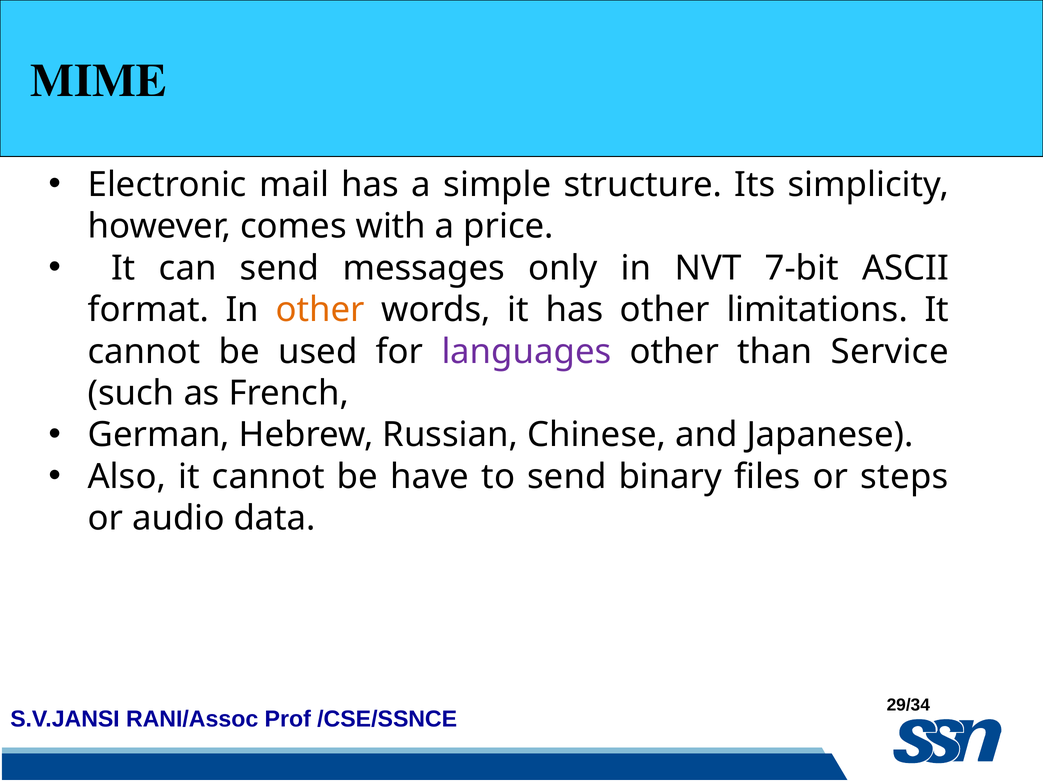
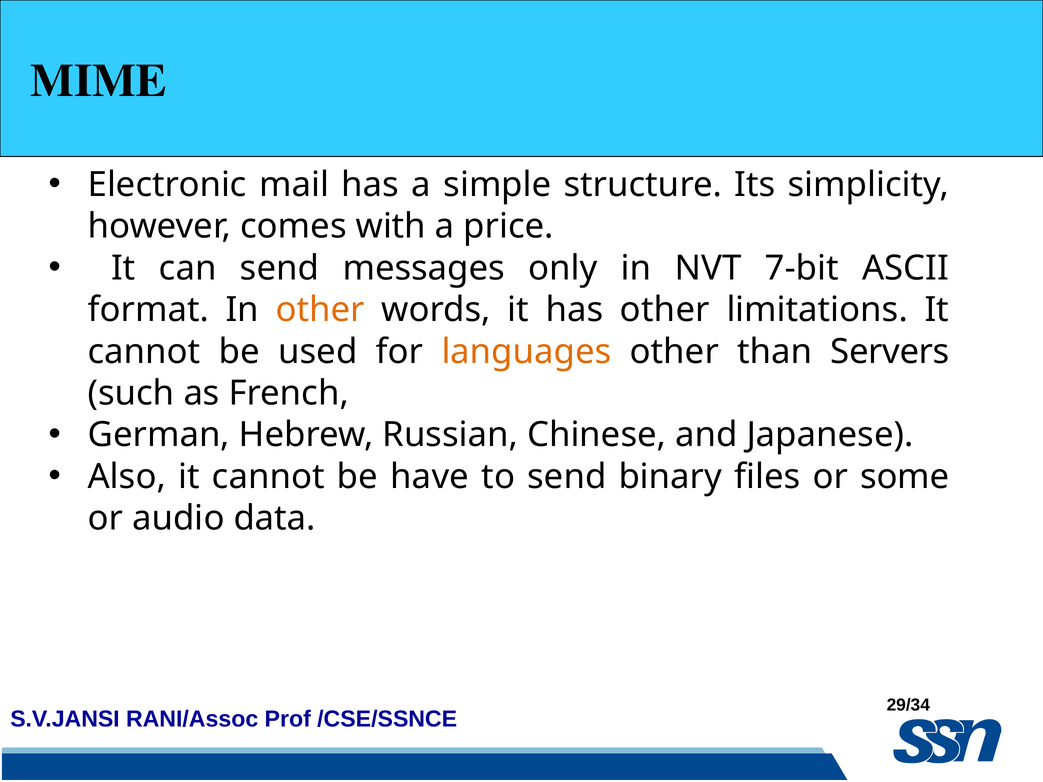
languages colour: purple -> orange
Service: Service -> Servers
steps: steps -> some
